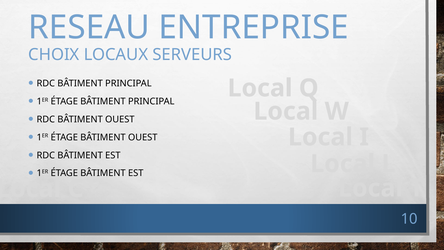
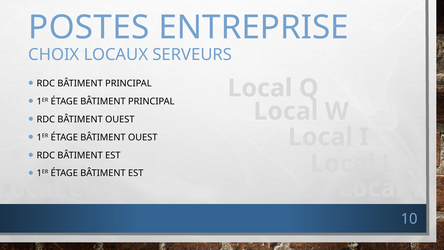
RESEAU: RESEAU -> POSTES
